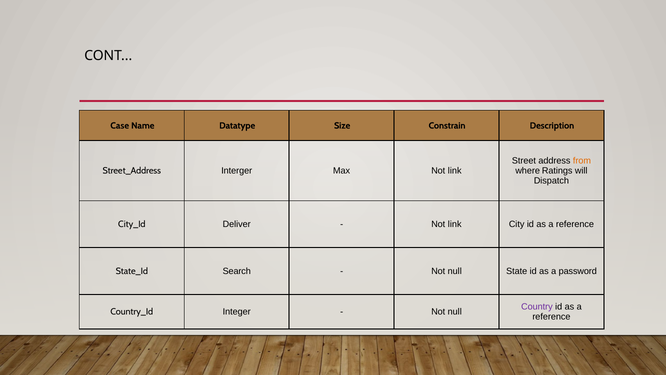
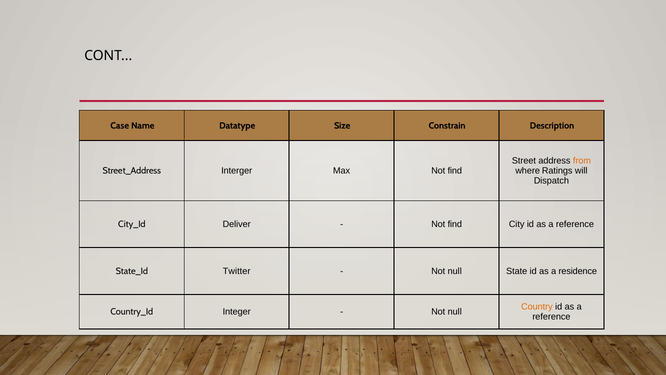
Max Not link: link -> find
link at (455, 224): link -> find
Search: Search -> Twitter
password: password -> residence
Country colour: purple -> orange
